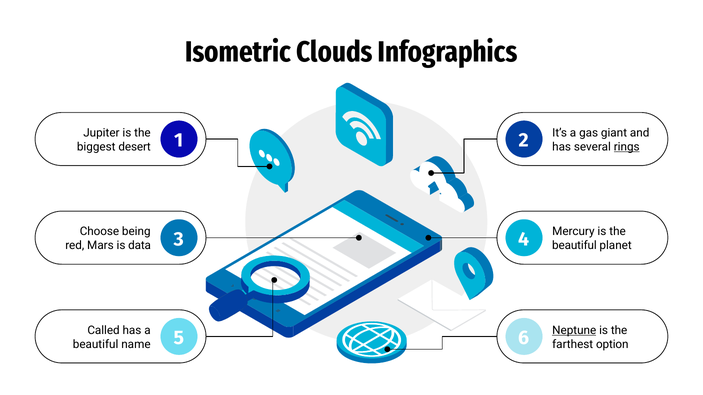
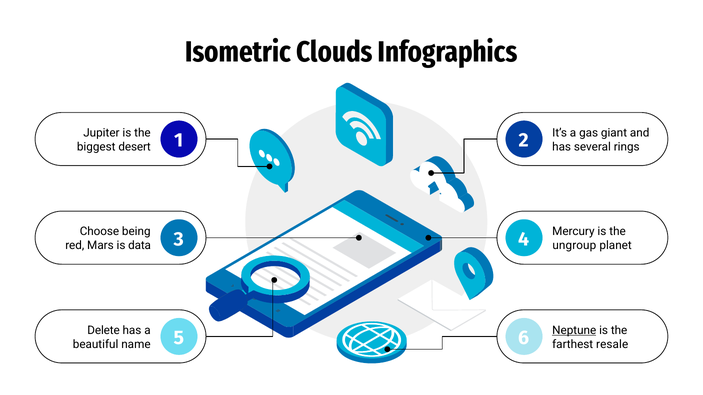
rings underline: present -> none
beautiful at (574, 246): beautiful -> ungroup
Called: Called -> Delete
option: option -> resale
